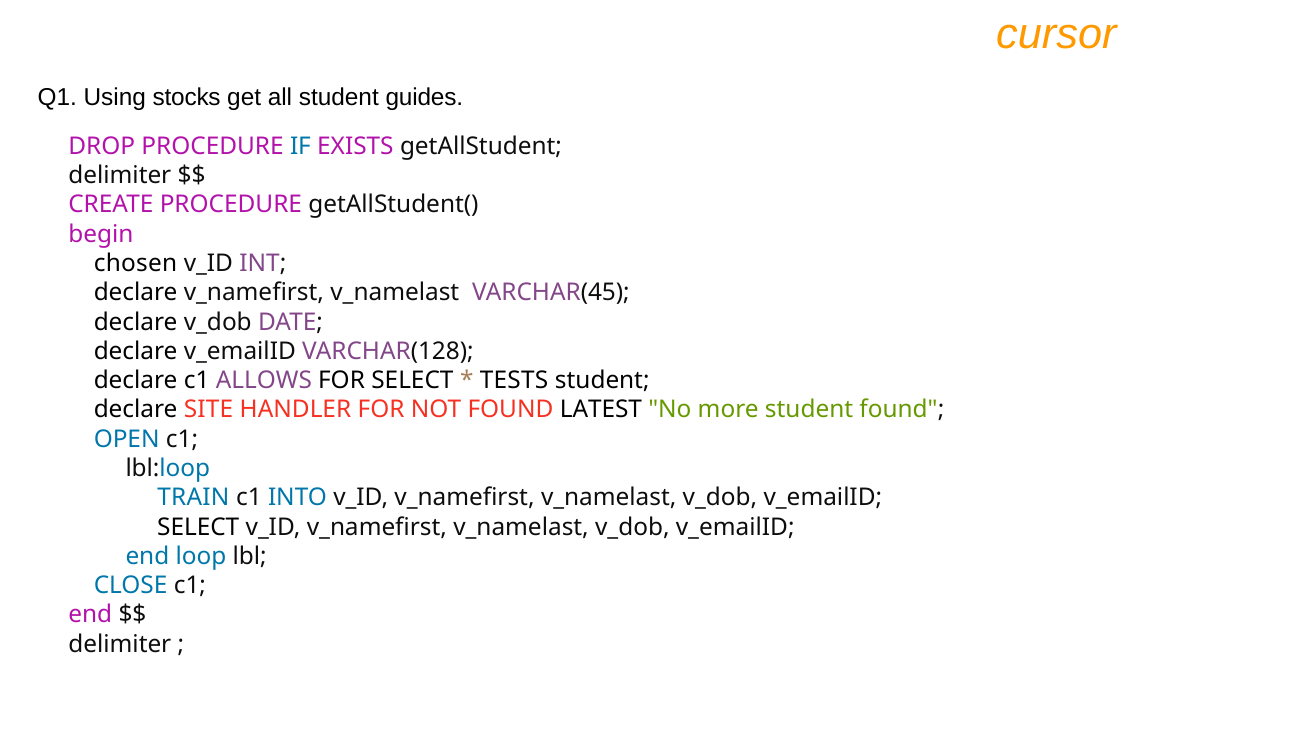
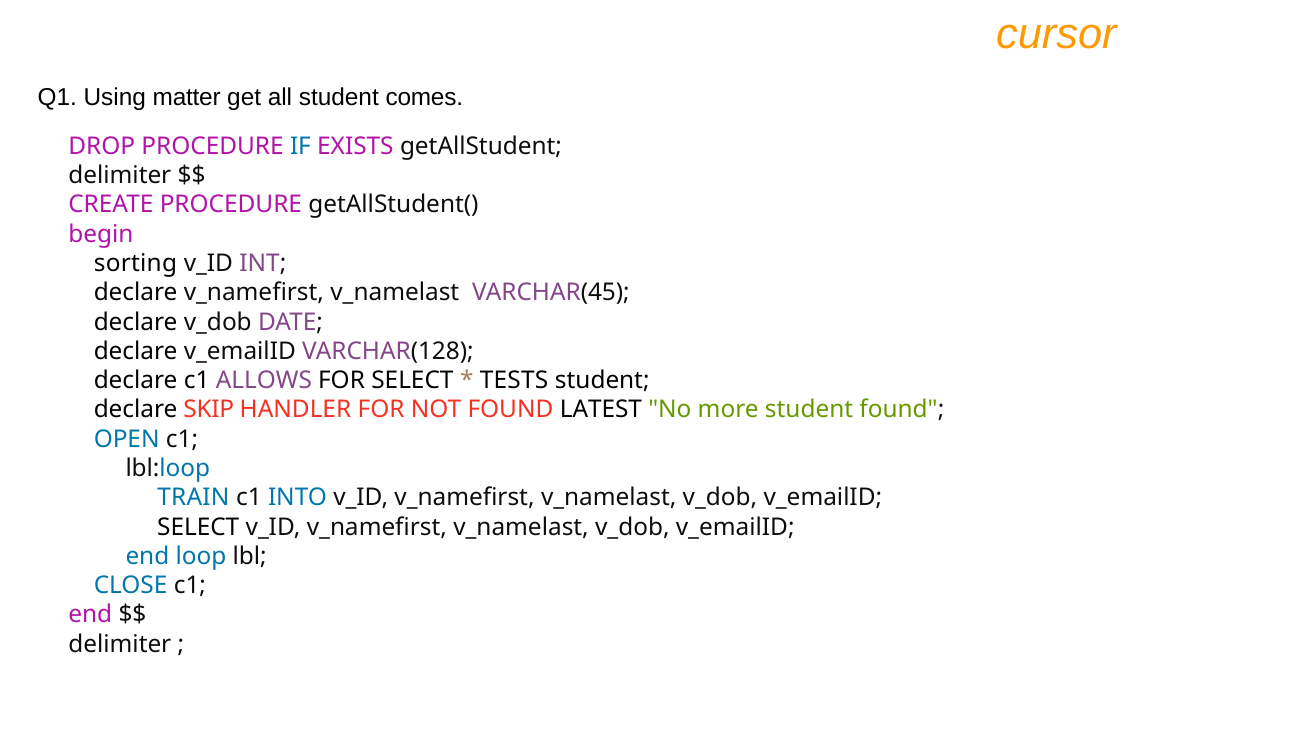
stocks: stocks -> matter
guides: guides -> comes
chosen: chosen -> sorting
SITE: SITE -> SKIP
